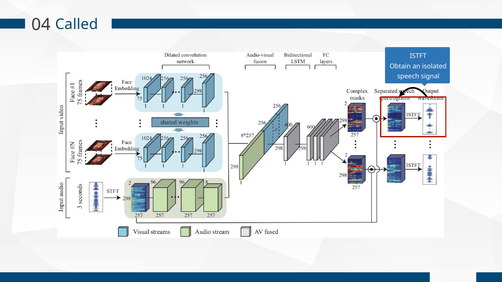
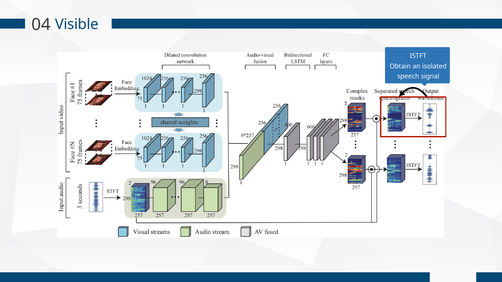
Called: Called -> Visible
